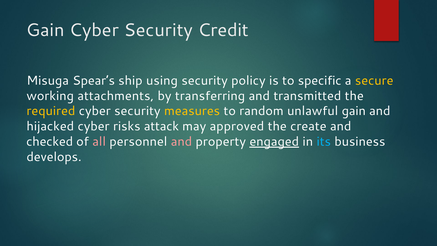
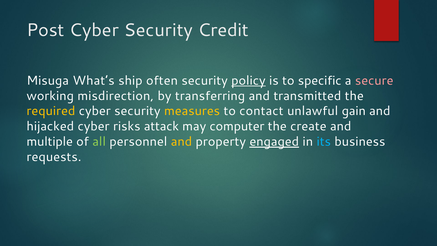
Gain at (45, 30): Gain -> Post
Spear’s: Spear’s -> What’s
using: using -> often
policy underline: none -> present
secure colour: yellow -> pink
attachments: attachments -> misdirection
random: random -> contact
approved: approved -> computer
checked: checked -> multiple
all colour: pink -> light green
and at (181, 142) colour: pink -> yellow
develops: develops -> requests
